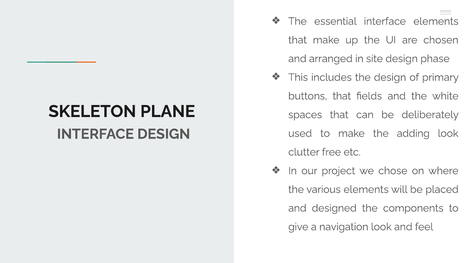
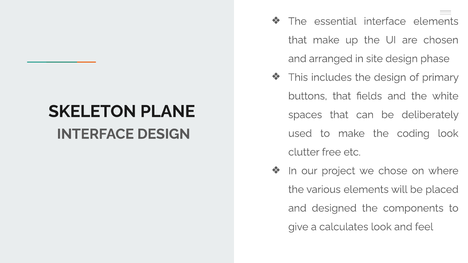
adding: adding -> coding
navigation: navigation -> calculates
